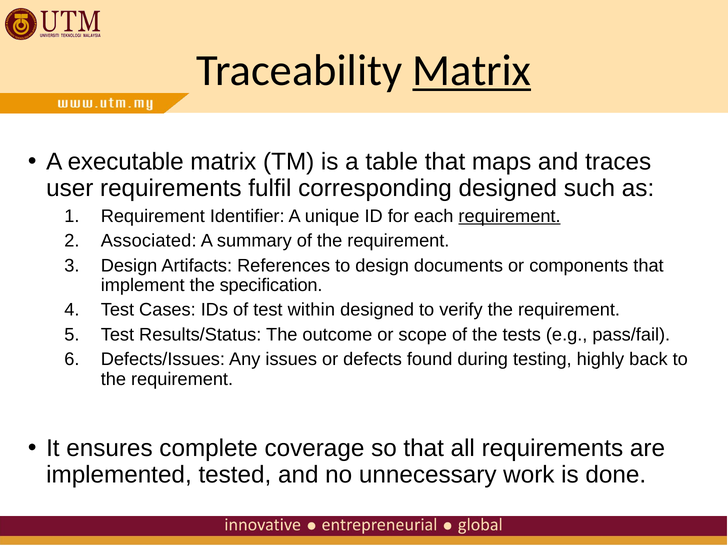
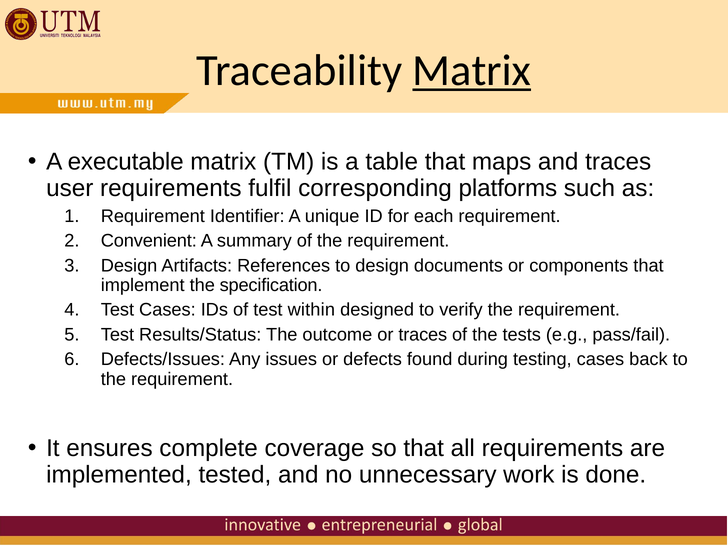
corresponding designed: designed -> platforms
requirement at (510, 216) underline: present -> none
Associated: Associated -> Convenient
or scope: scope -> traces
testing highly: highly -> cases
